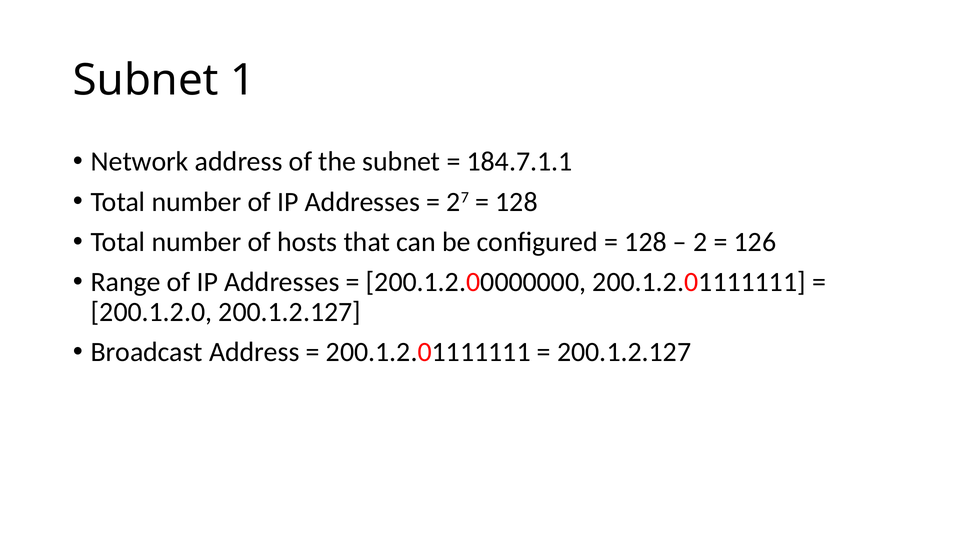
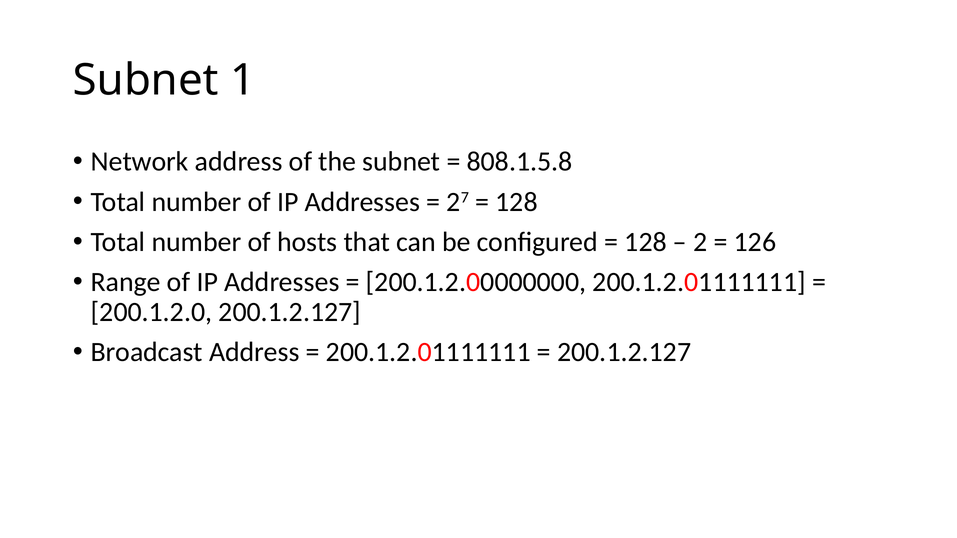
184.7.1.1: 184.7.1.1 -> 808.1.5.8
